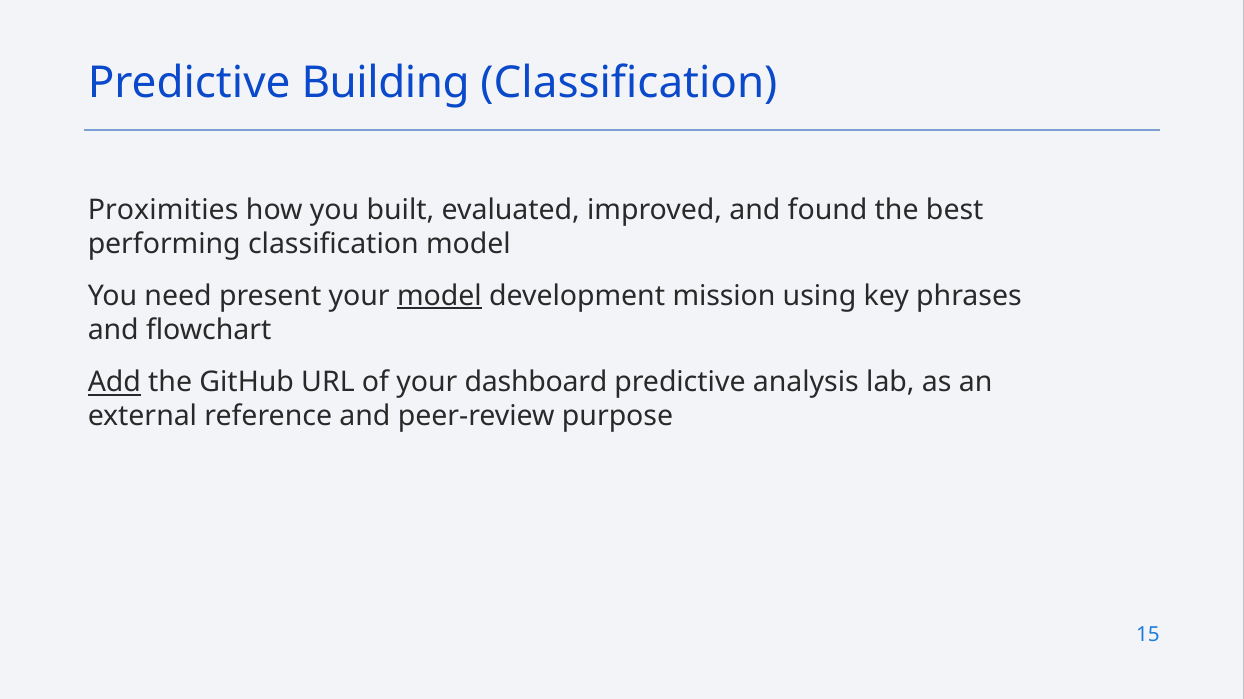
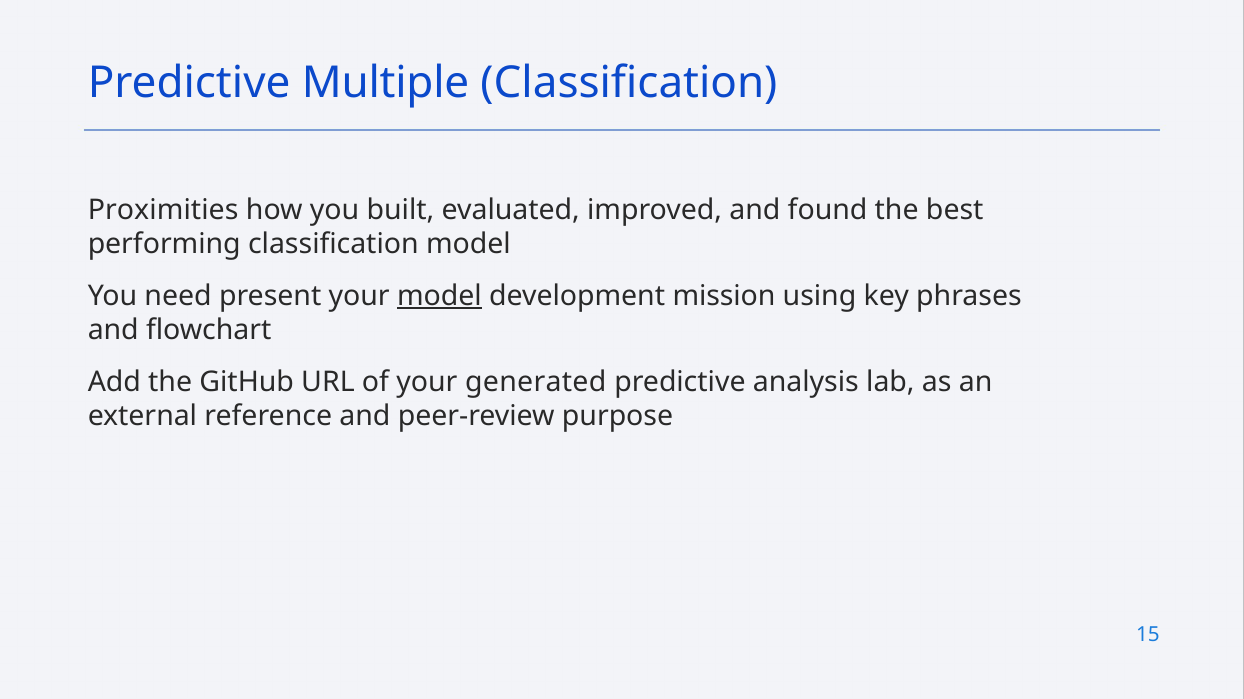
Building: Building -> Multiple
Add underline: present -> none
dashboard: dashboard -> generated
